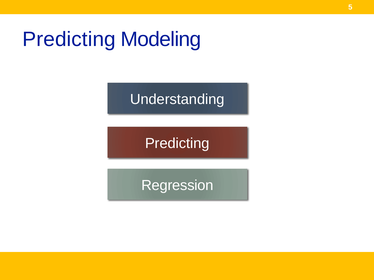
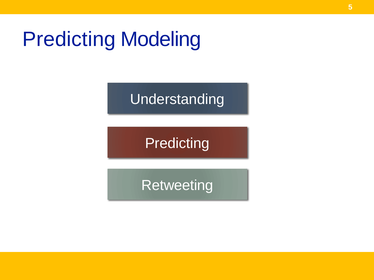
Regression: Regression -> Retweeting
